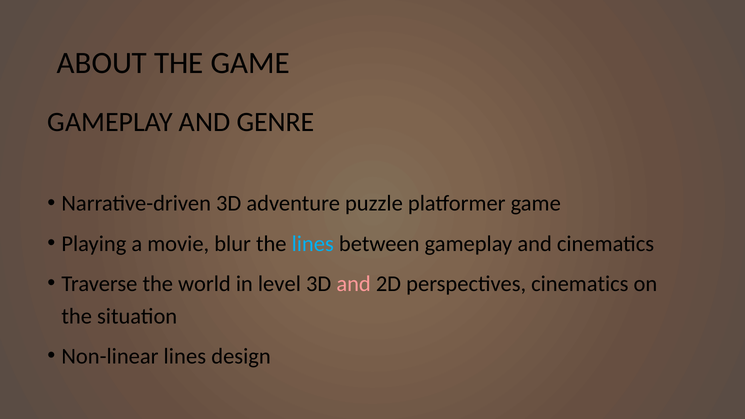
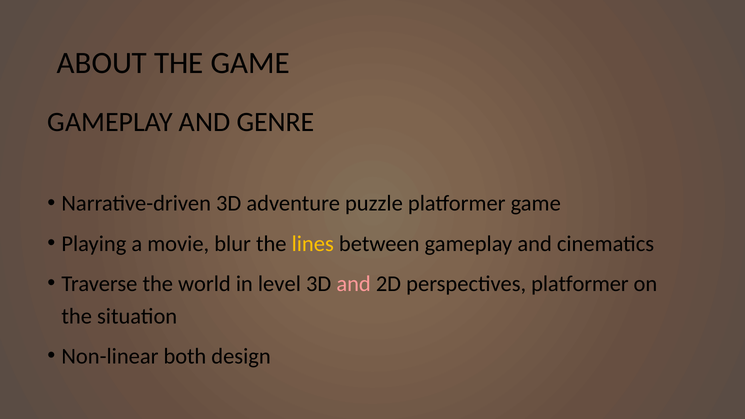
lines at (313, 244) colour: light blue -> yellow
perspectives cinematics: cinematics -> platformer
Non-linear lines: lines -> both
